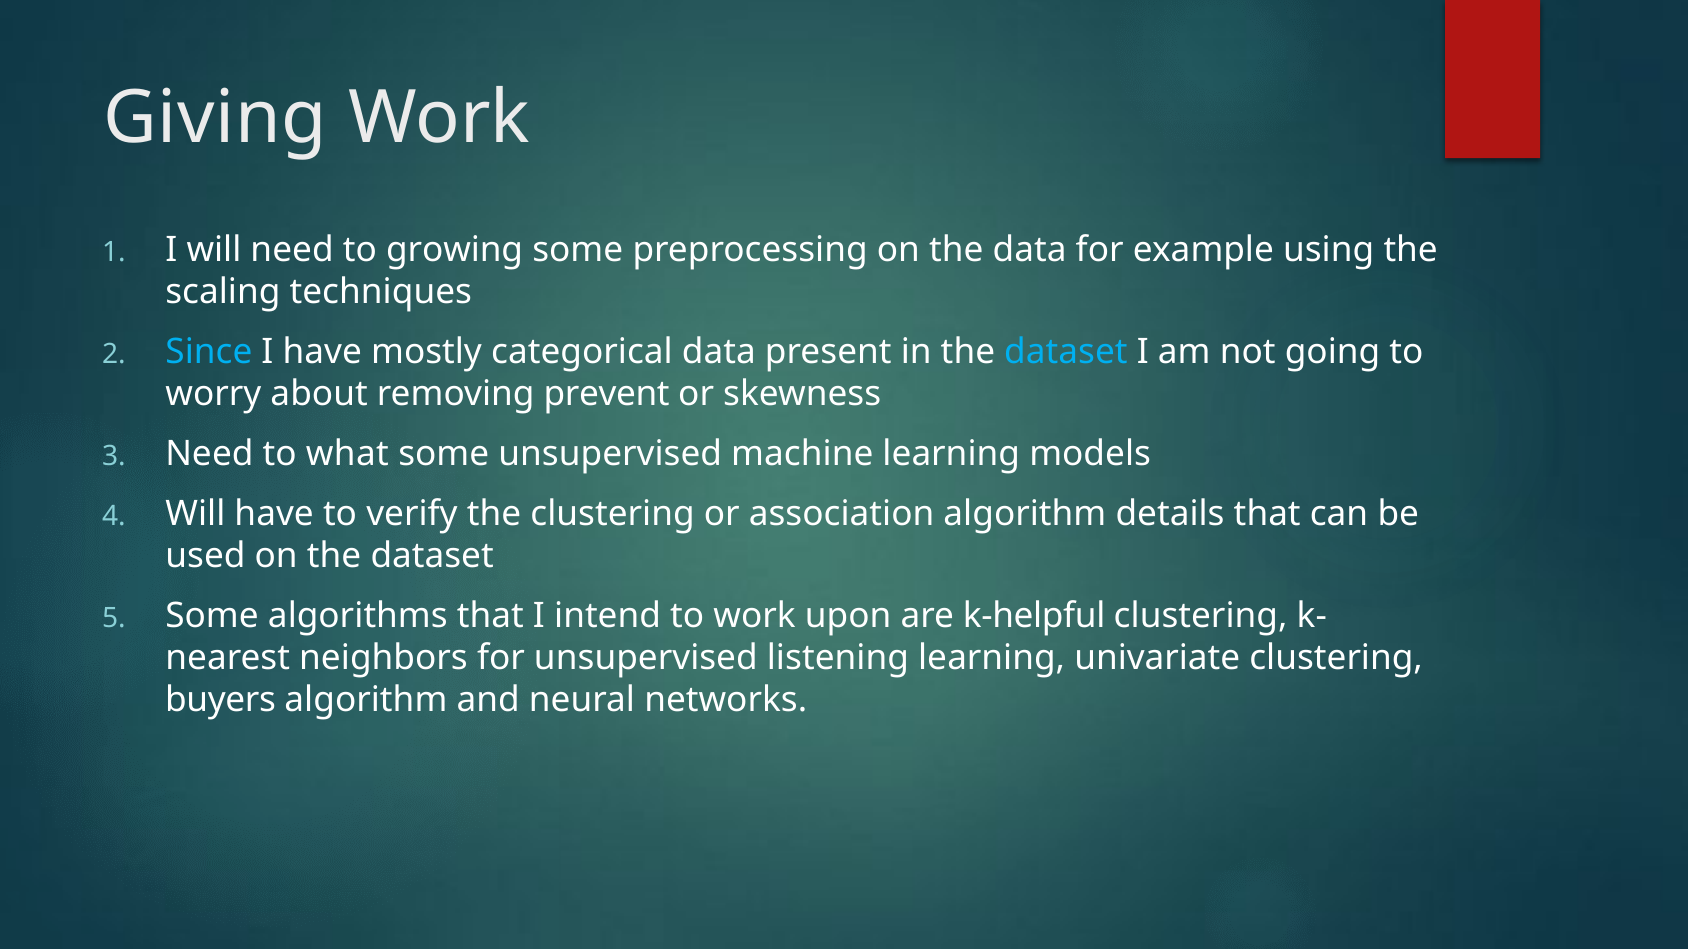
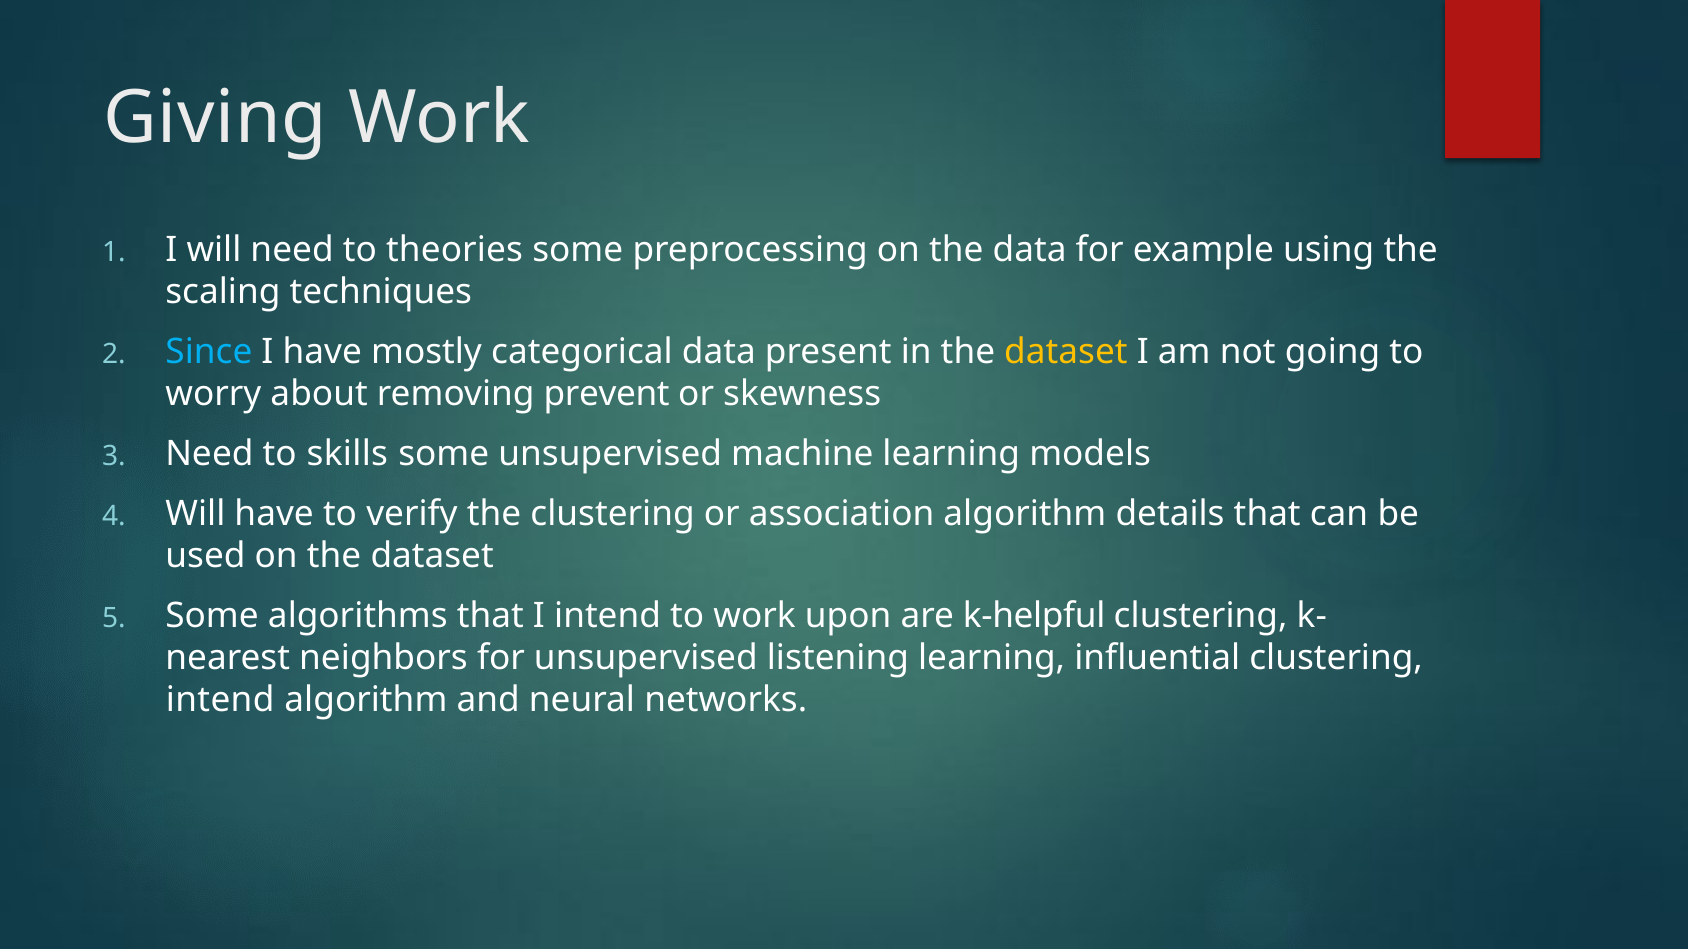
growing: growing -> theories
dataset at (1066, 352) colour: light blue -> yellow
what: what -> skills
univariate: univariate -> influential
buyers at (221, 700): buyers -> intend
